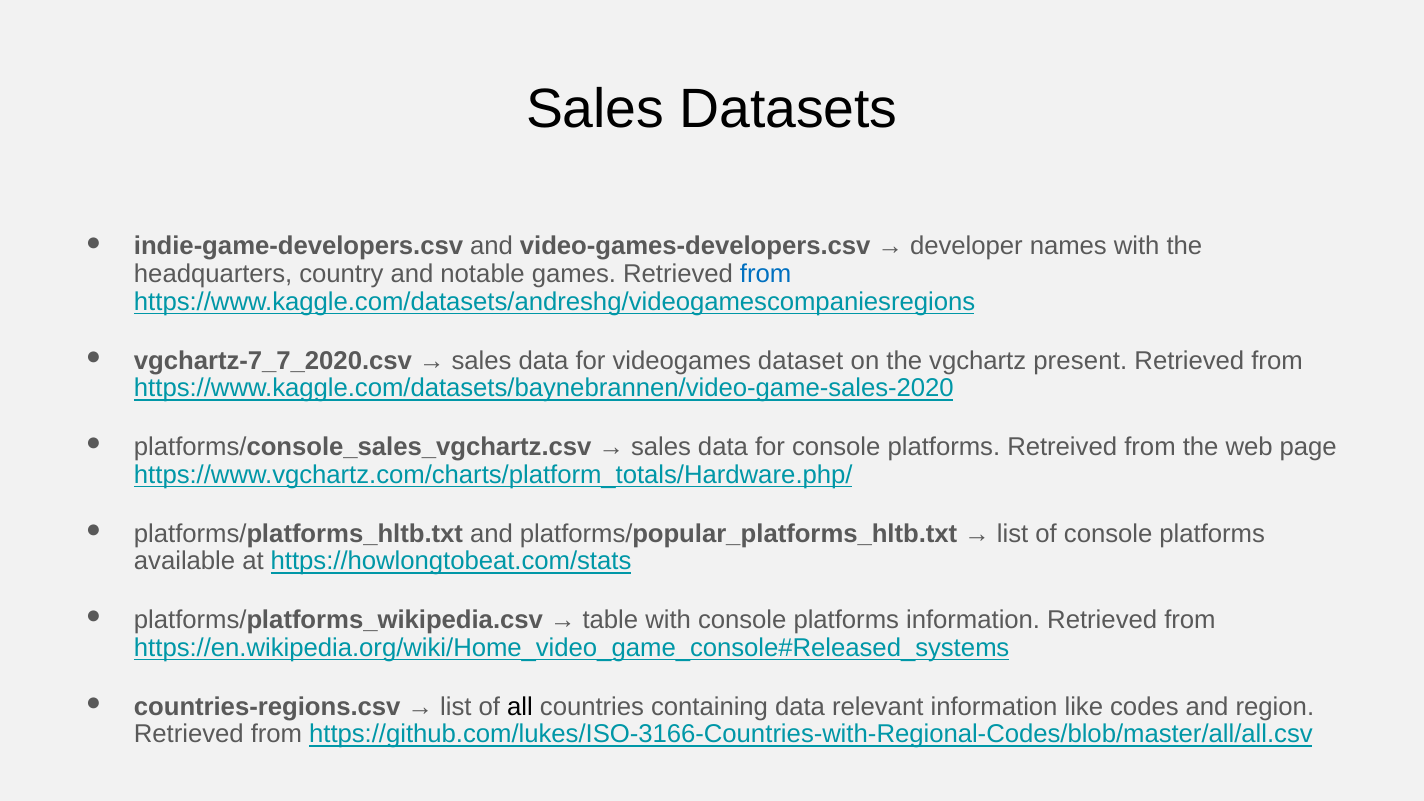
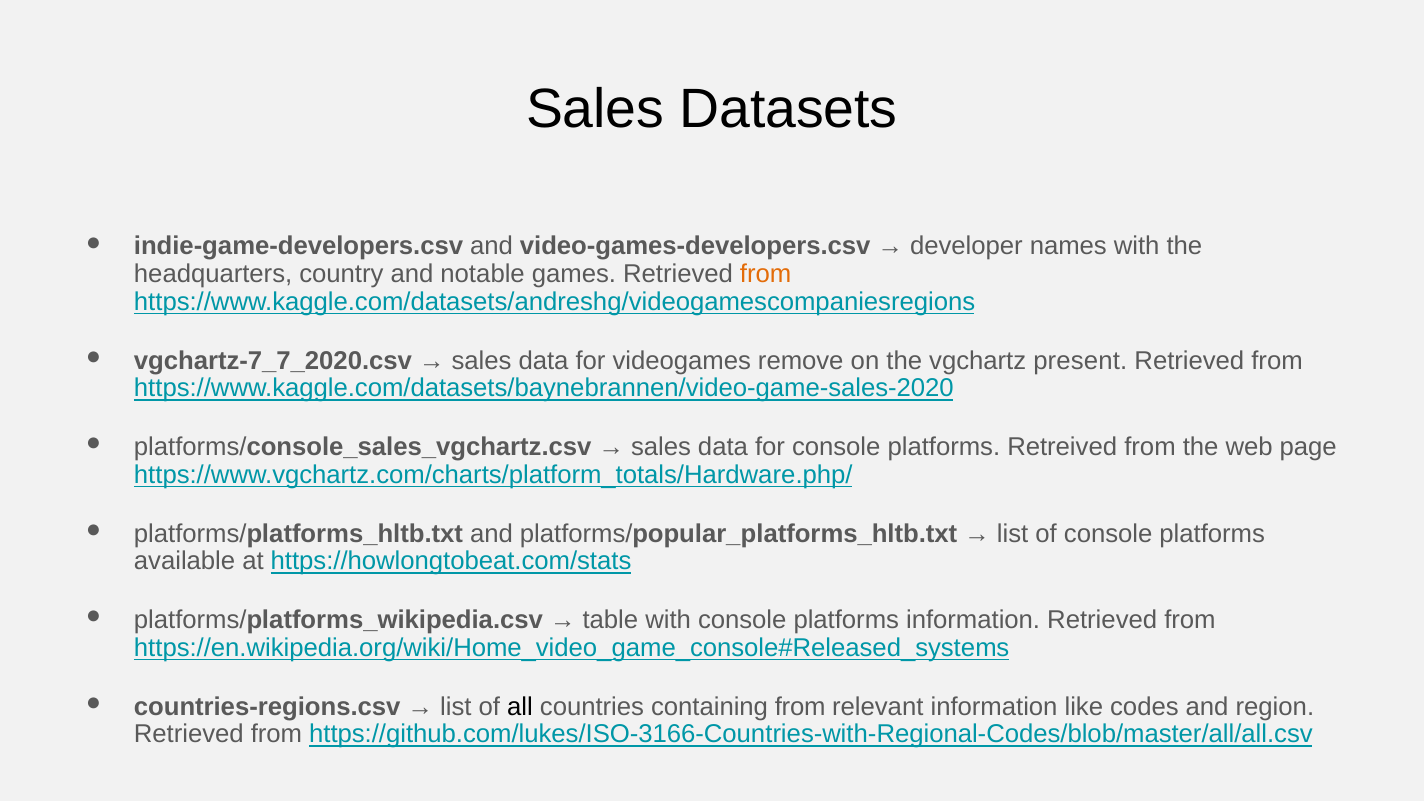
from at (766, 274) colour: blue -> orange
dataset: dataset -> remove
containing data: data -> from
